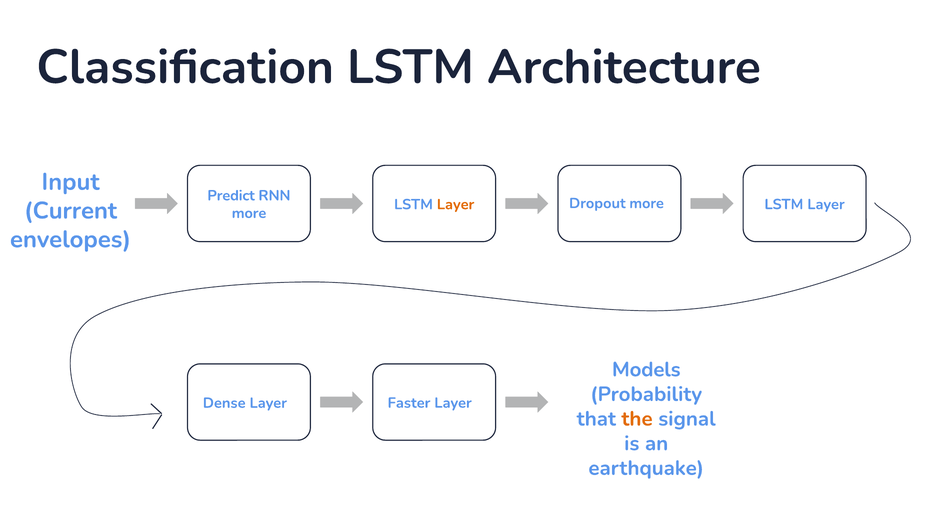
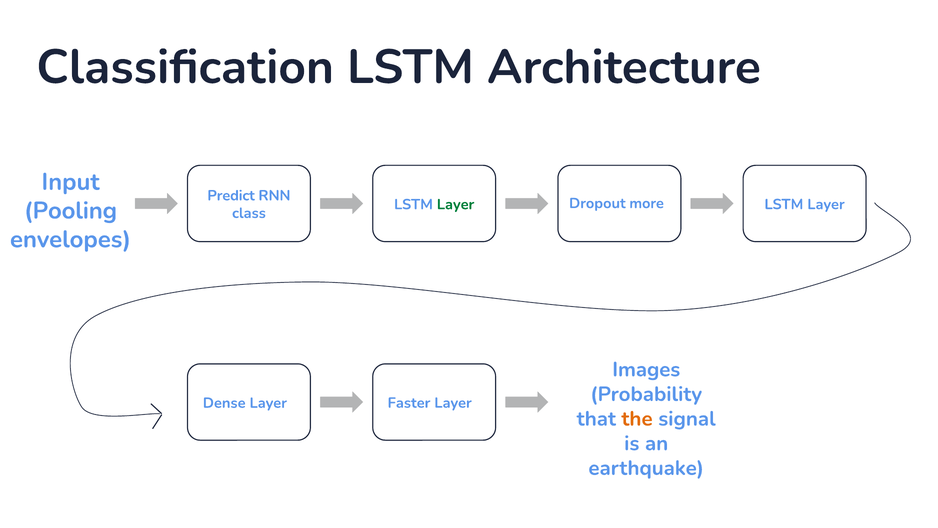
Layer at (456, 204) colour: orange -> green
Current: Current -> Pooling
more at (249, 213): more -> class
Models: Models -> Images
